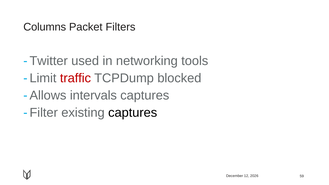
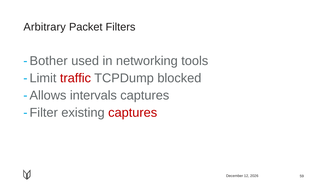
Columns: Columns -> Arbitrary
Twitter: Twitter -> Bother
captures at (133, 113) colour: black -> red
